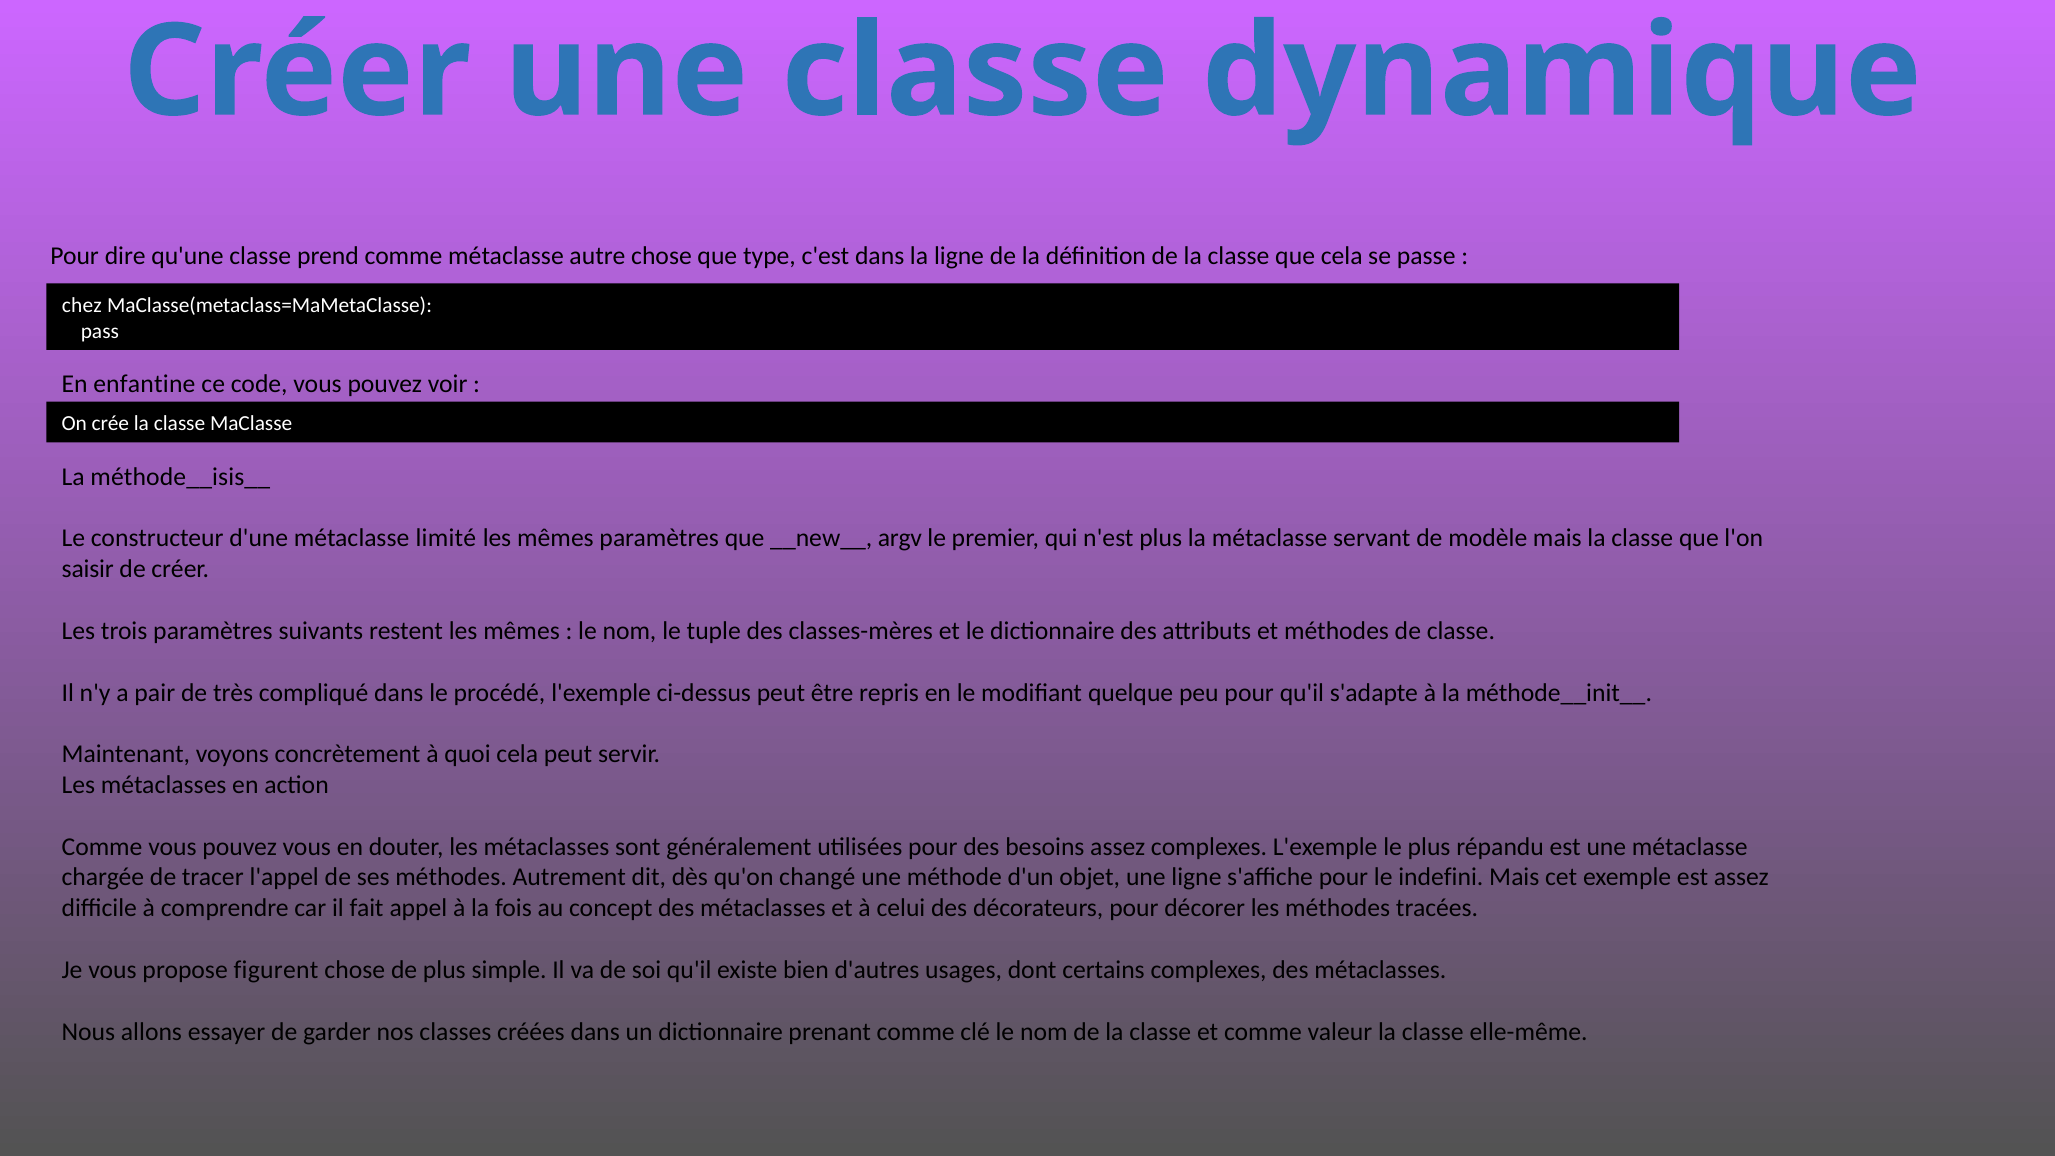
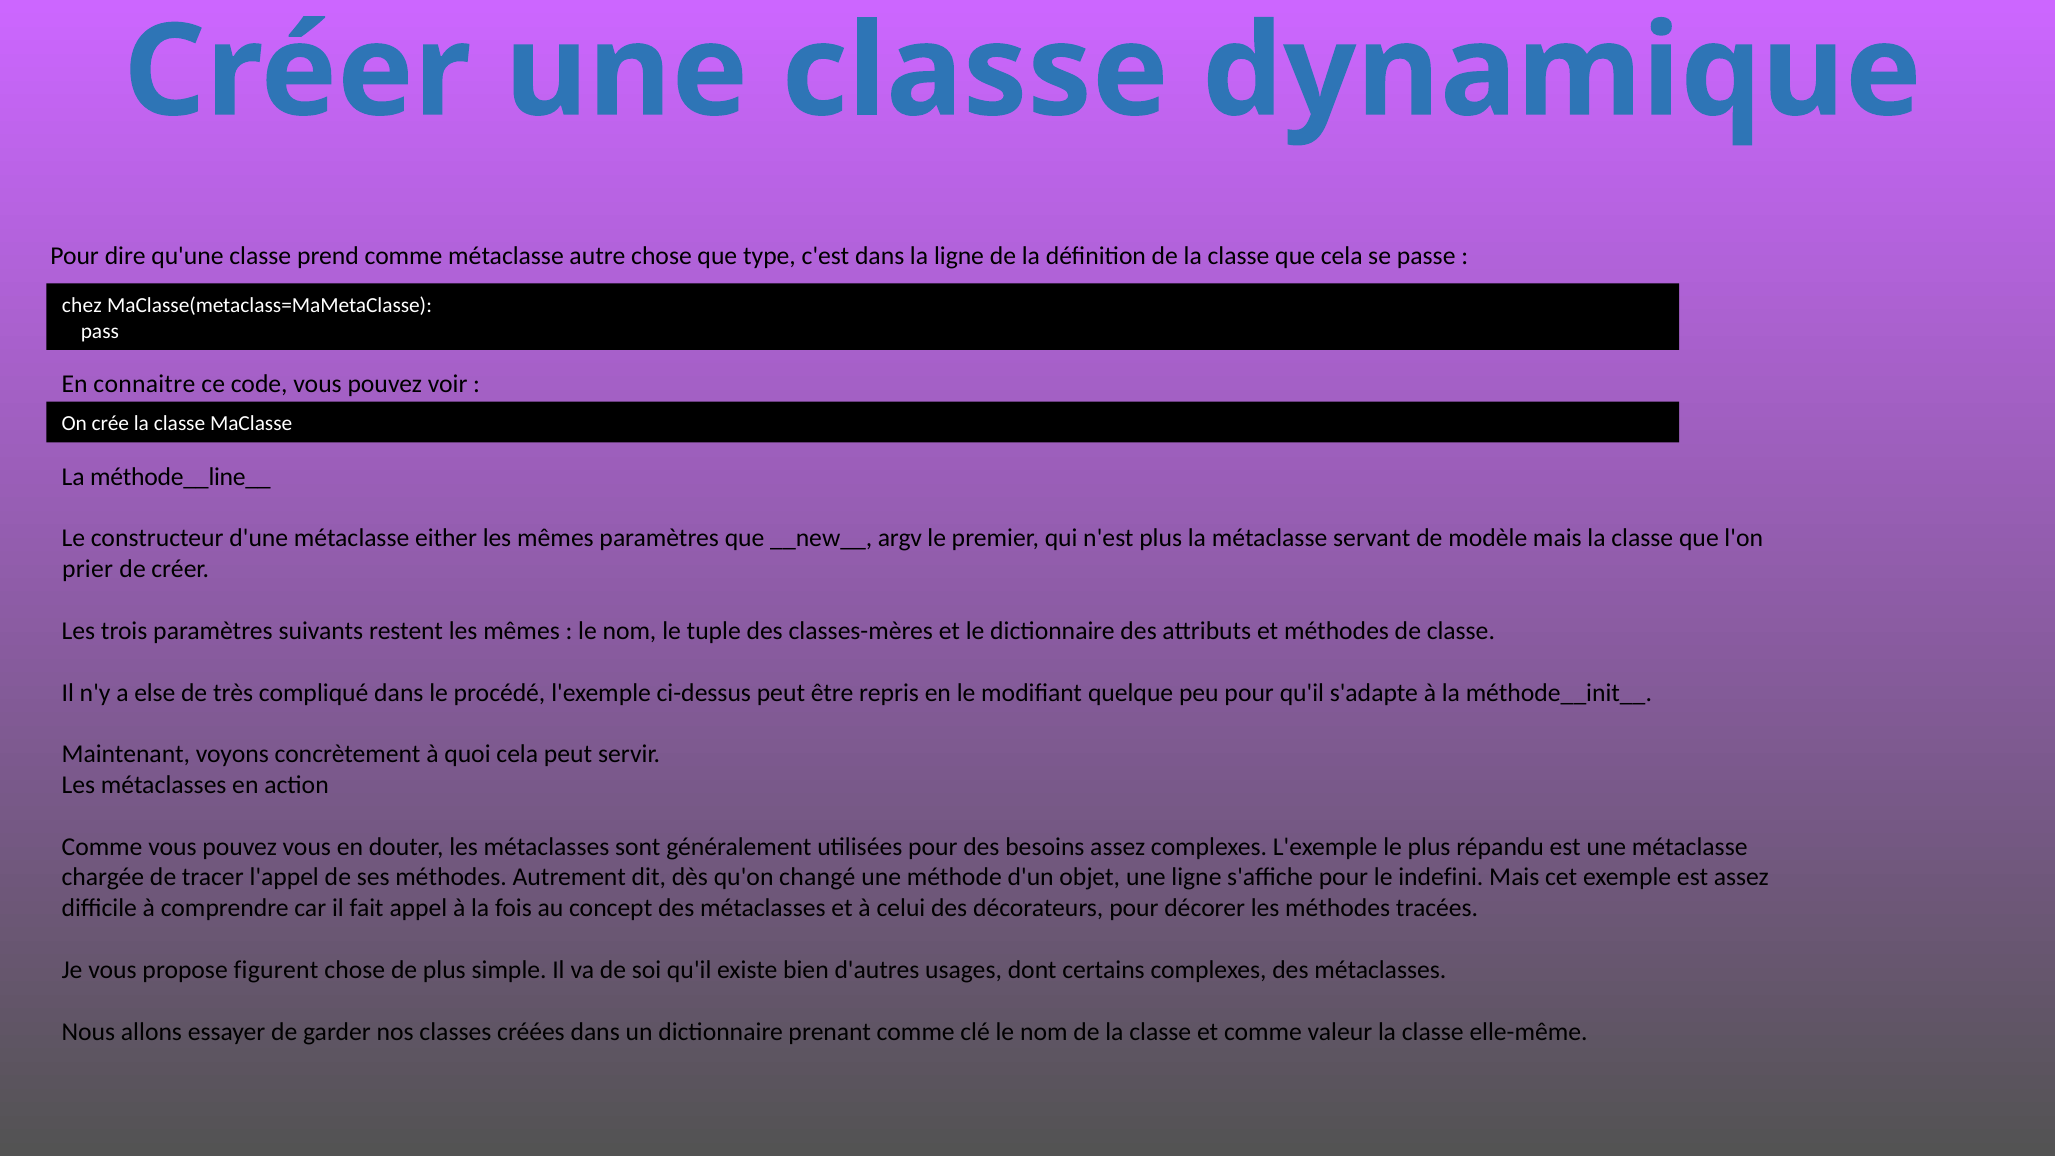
enfantine: enfantine -> connaitre
méthode__isis__: méthode__isis__ -> méthode__line__
limité: limité -> either
saisir: saisir -> prier
pair: pair -> else
